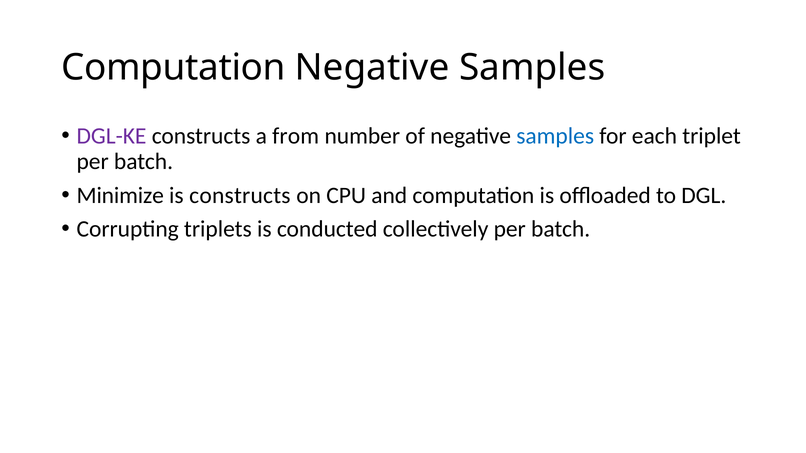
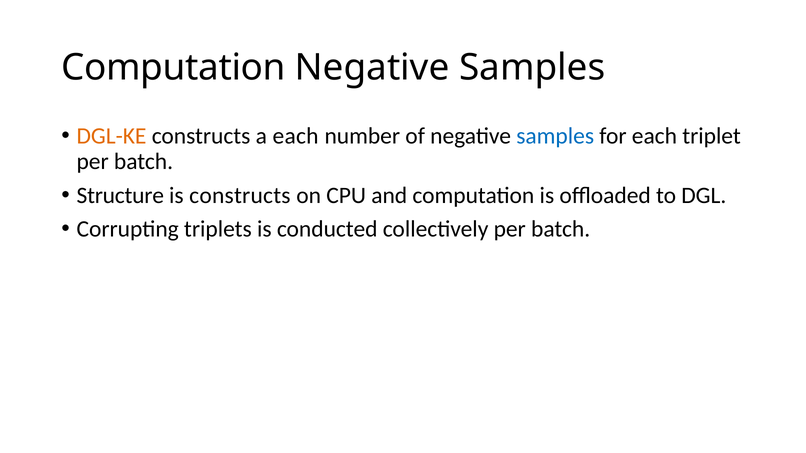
DGL-KE colour: purple -> orange
a from: from -> each
Minimize: Minimize -> Structure
